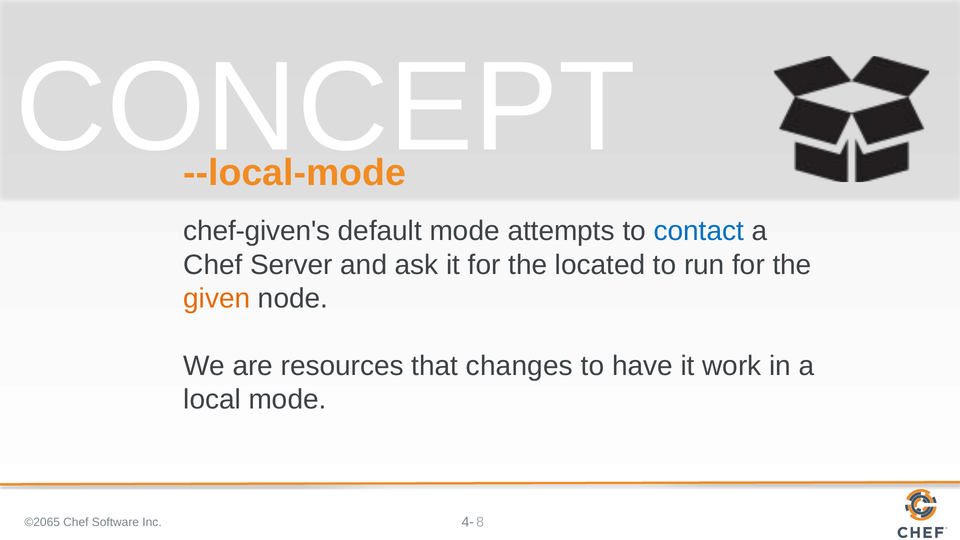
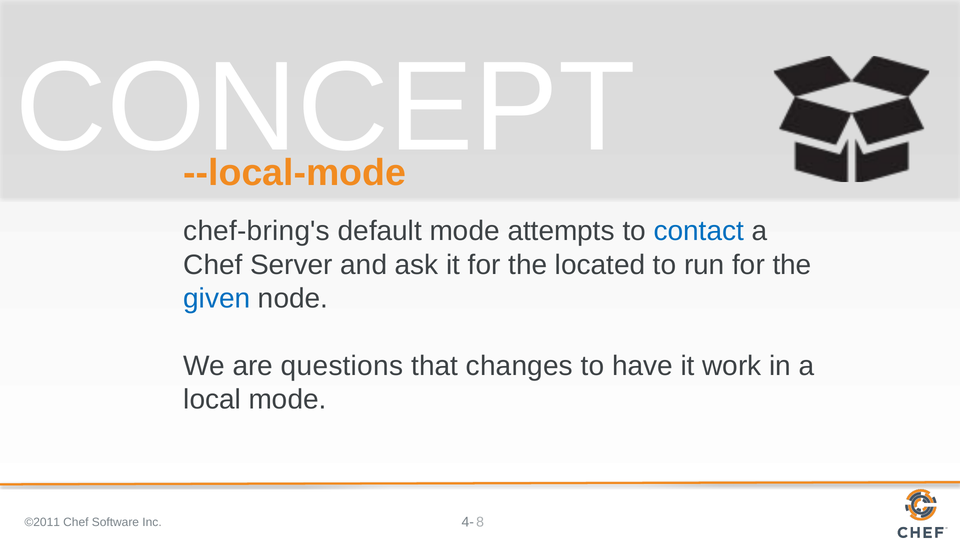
chef-given's: chef-given's -> chef-bring's
given colour: orange -> blue
resources: resources -> questions
©2065: ©2065 -> ©2011
